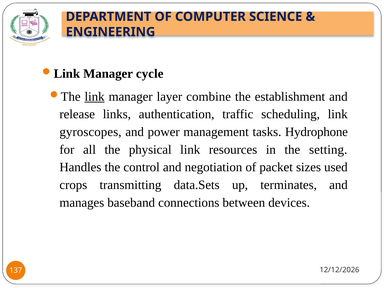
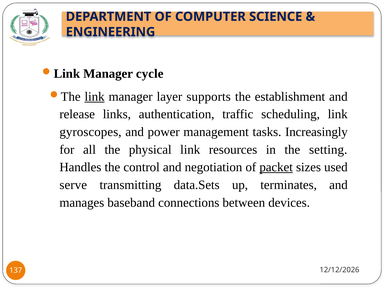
combine: combine -> supports
Hydrophone: Hydrophone -> Increasingly
packet underline: none -> present
crops: crops -> serve
